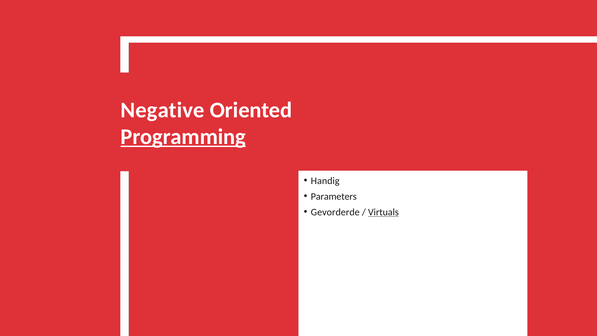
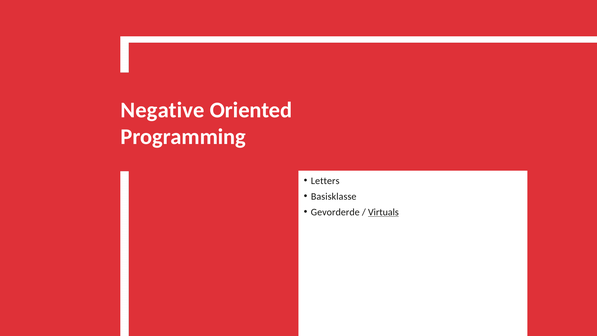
Programming underline: present -> none
Handig: Handig -> Letters
Parameters: Parameters -> Basisklasse
